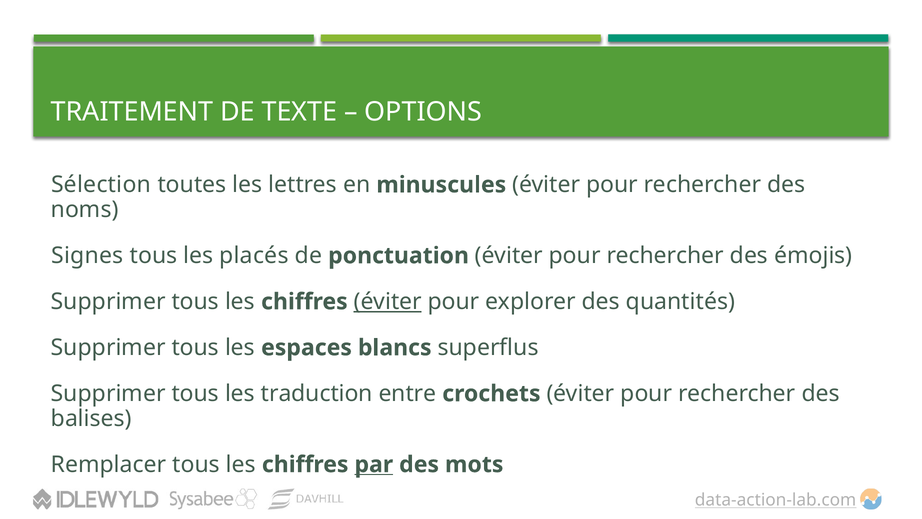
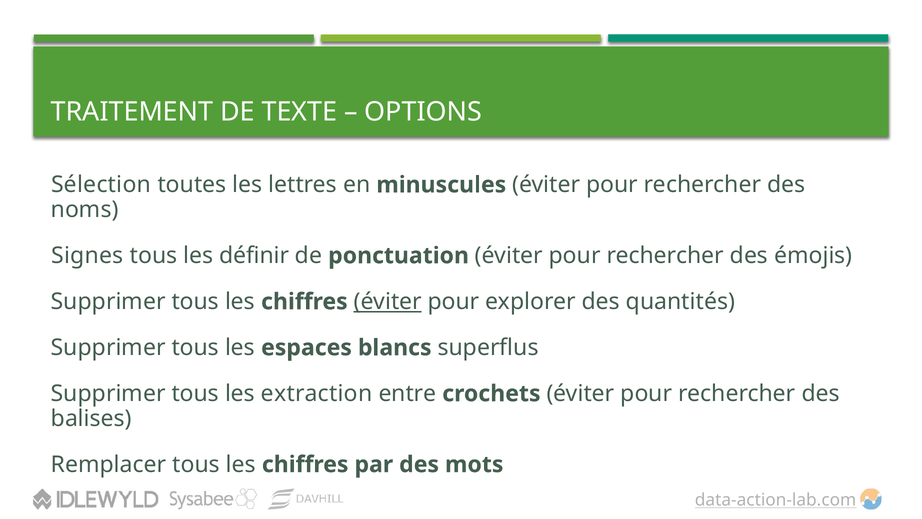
placés: placés -> définir
traduction: traduction -> extraction
par underline: present -> none
